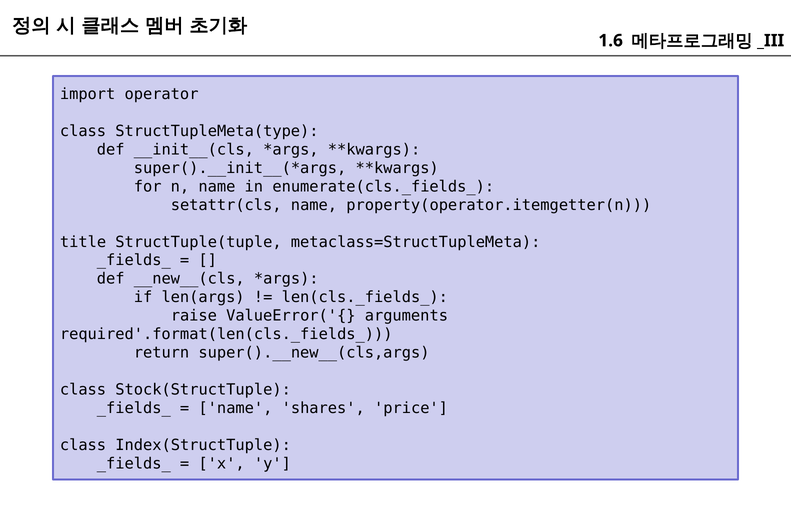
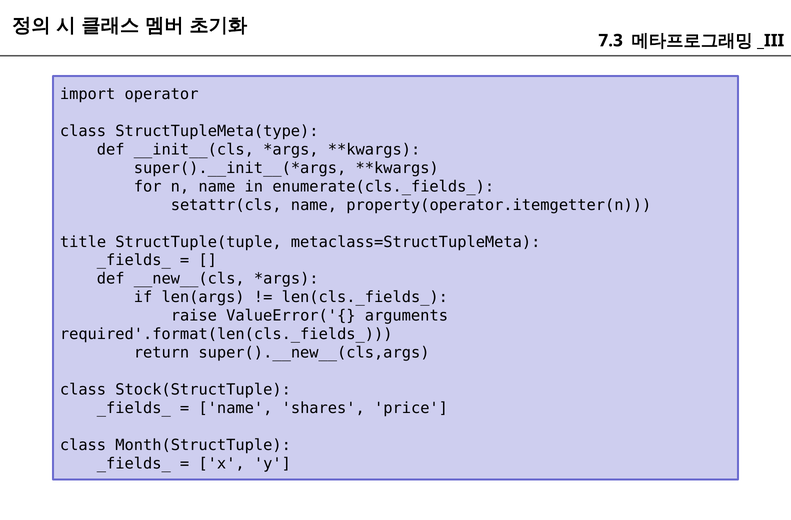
1.6: 1.6 -> 7.3
Index(StructTuple: Index(StructTuple -> Month(StructTuple
